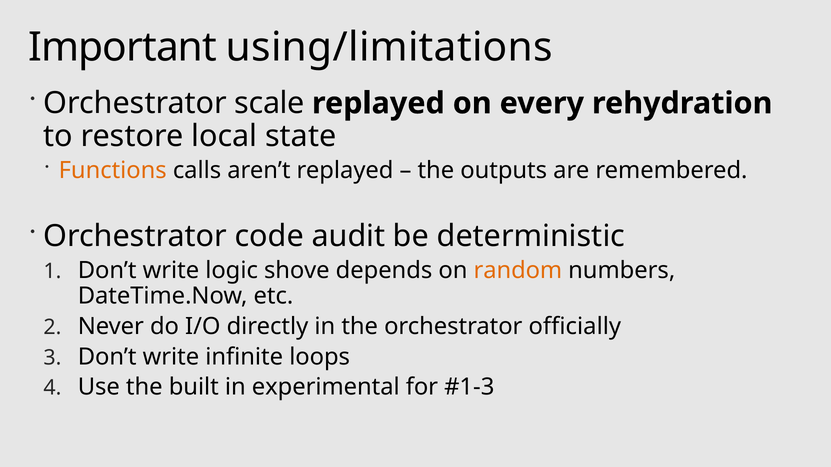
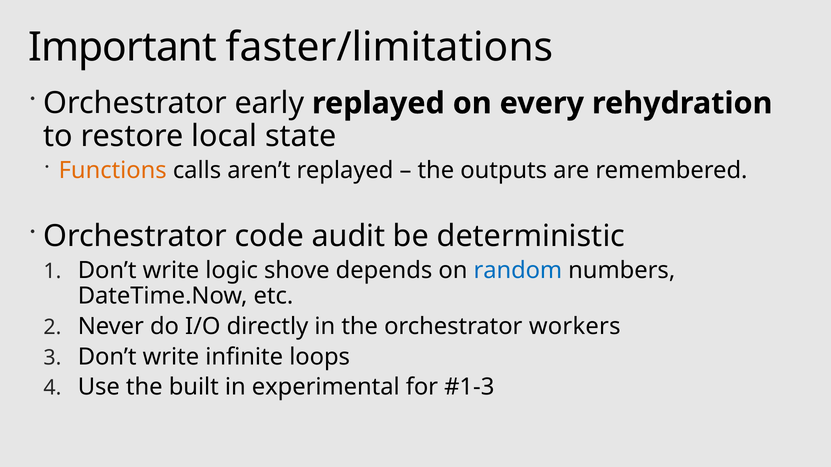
using/limitations: using/limitations -> faster/limitations
scale: scale -> early
random colour: orange -> blue
officially: officially -> workers
